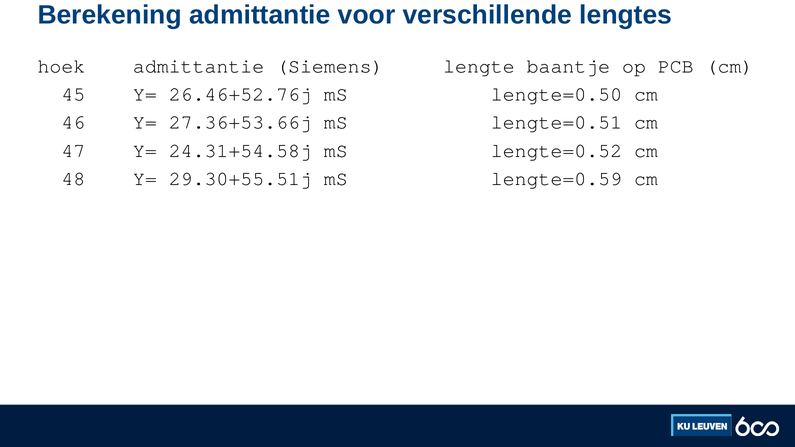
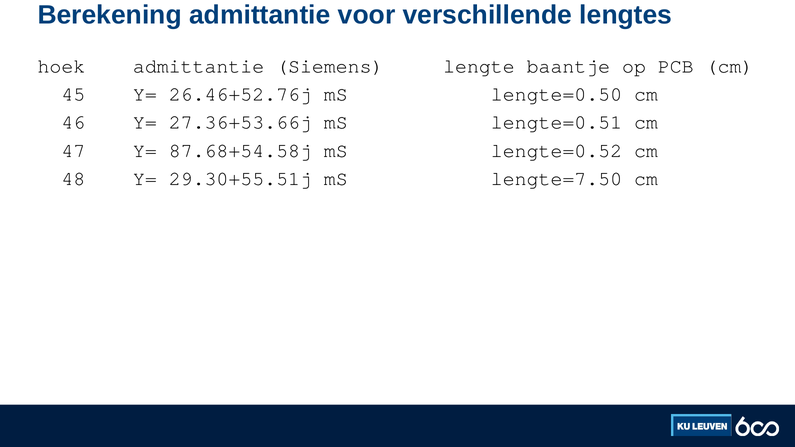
24.31+54.58j: 24.31+54.58j -> 87.68+54.58j
lengte=0.59: lengte=0.59 -> lengte=7.50
